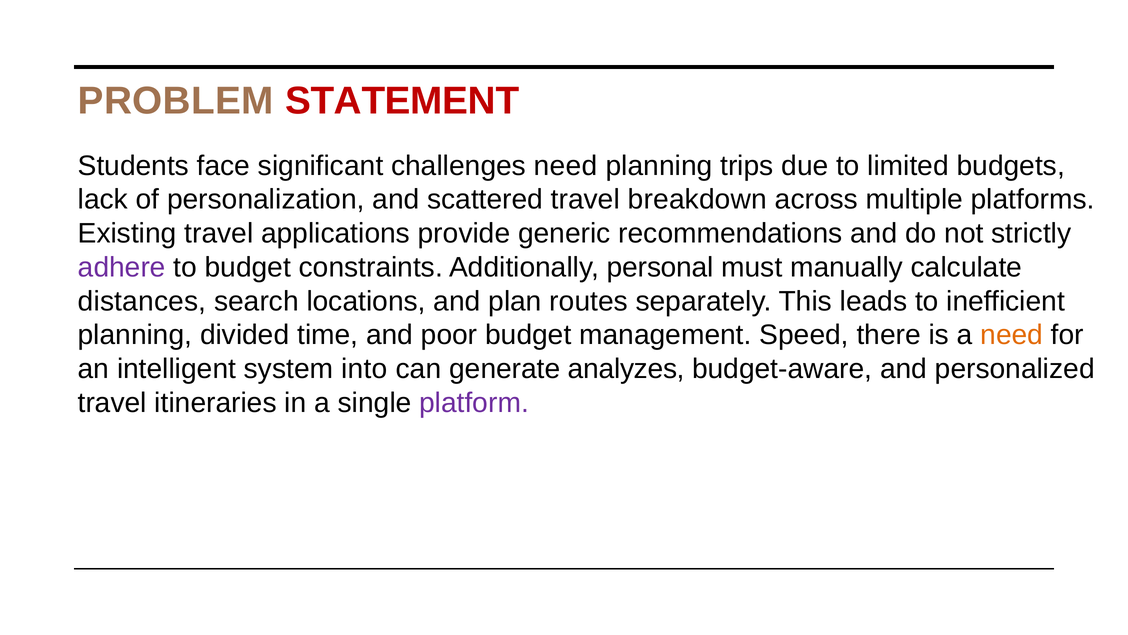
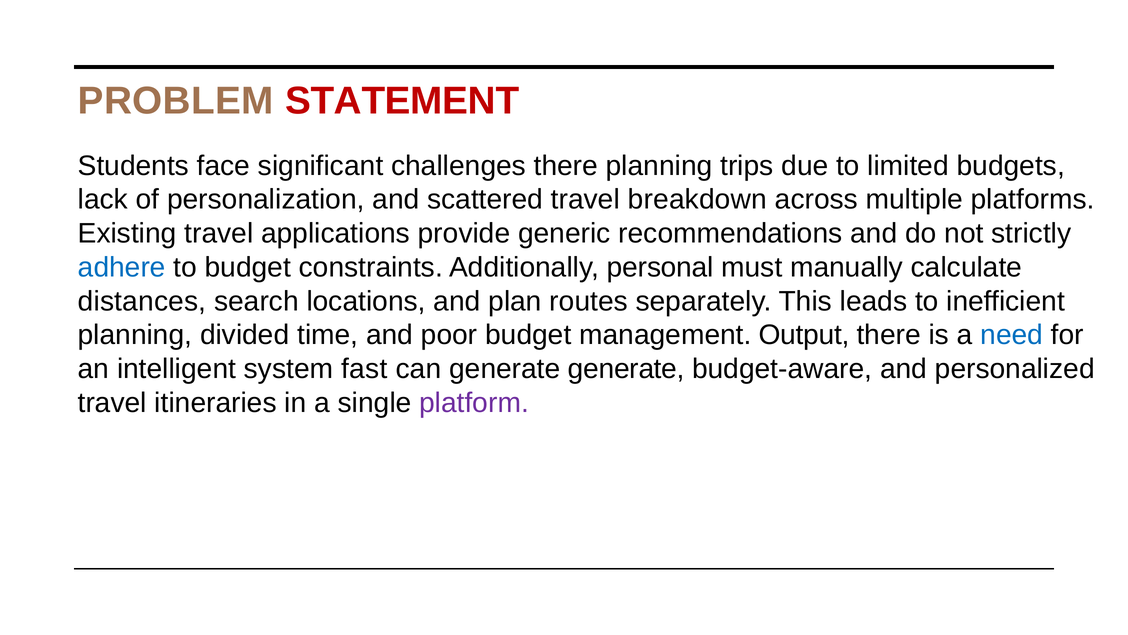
challenges need: need -> there
adhere colour: purple -> blue
Speed: Speed -> Output
need at (1012, 335) colour: orange -> blue
into: into -> fast
generate analyzes: analyzes -> generate
